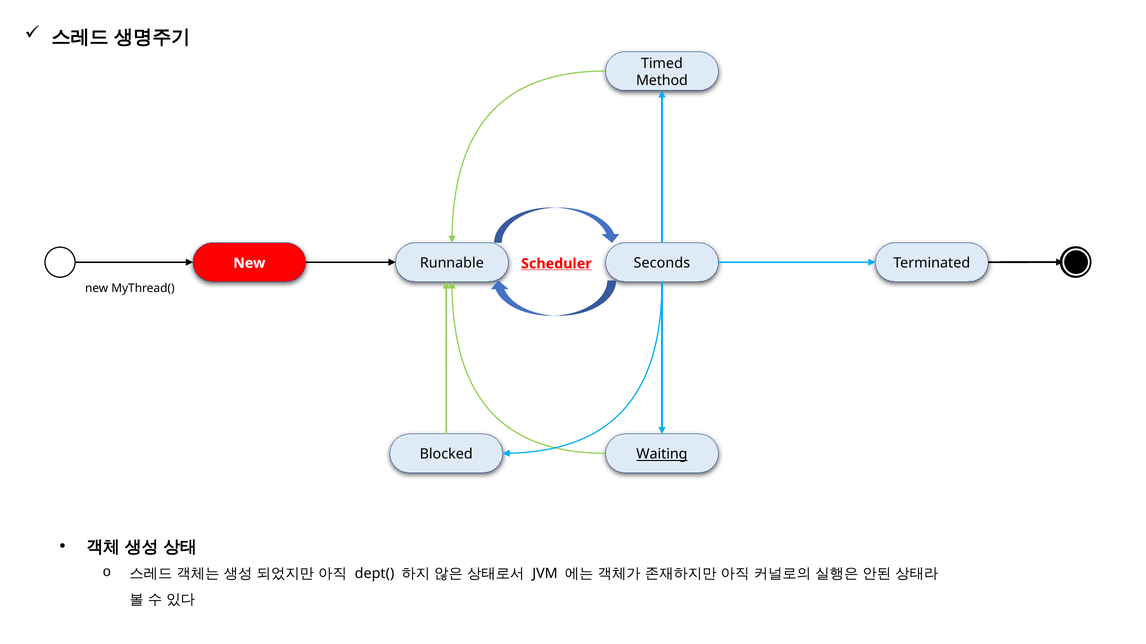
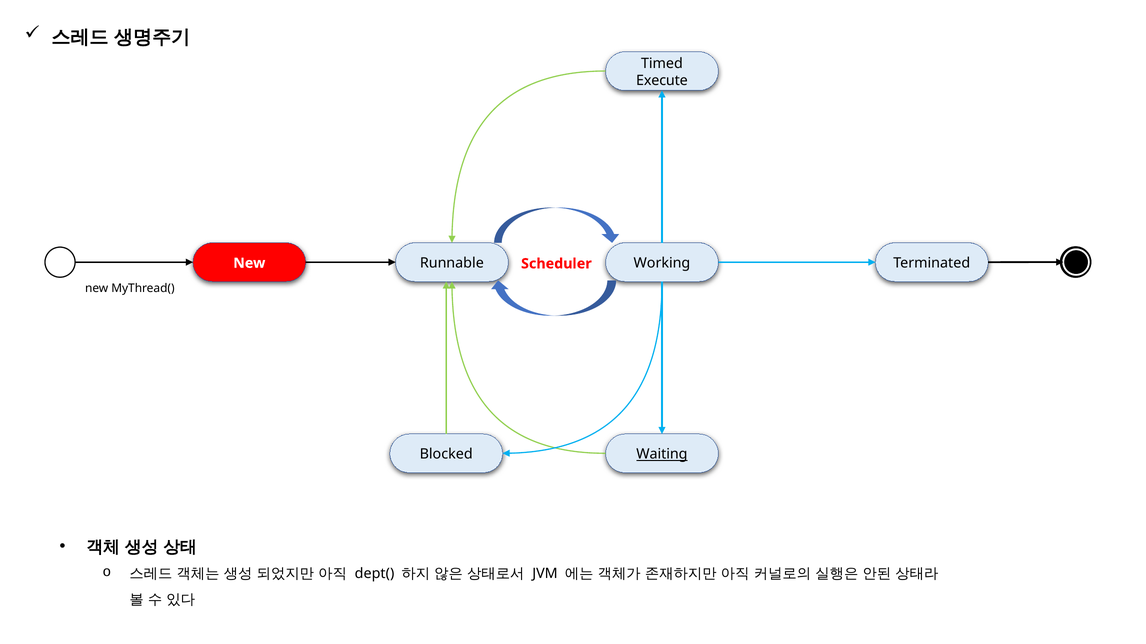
Method: Method -> Execute
Seconds: Seconds -> Working
Scheduler underline: present -> none
